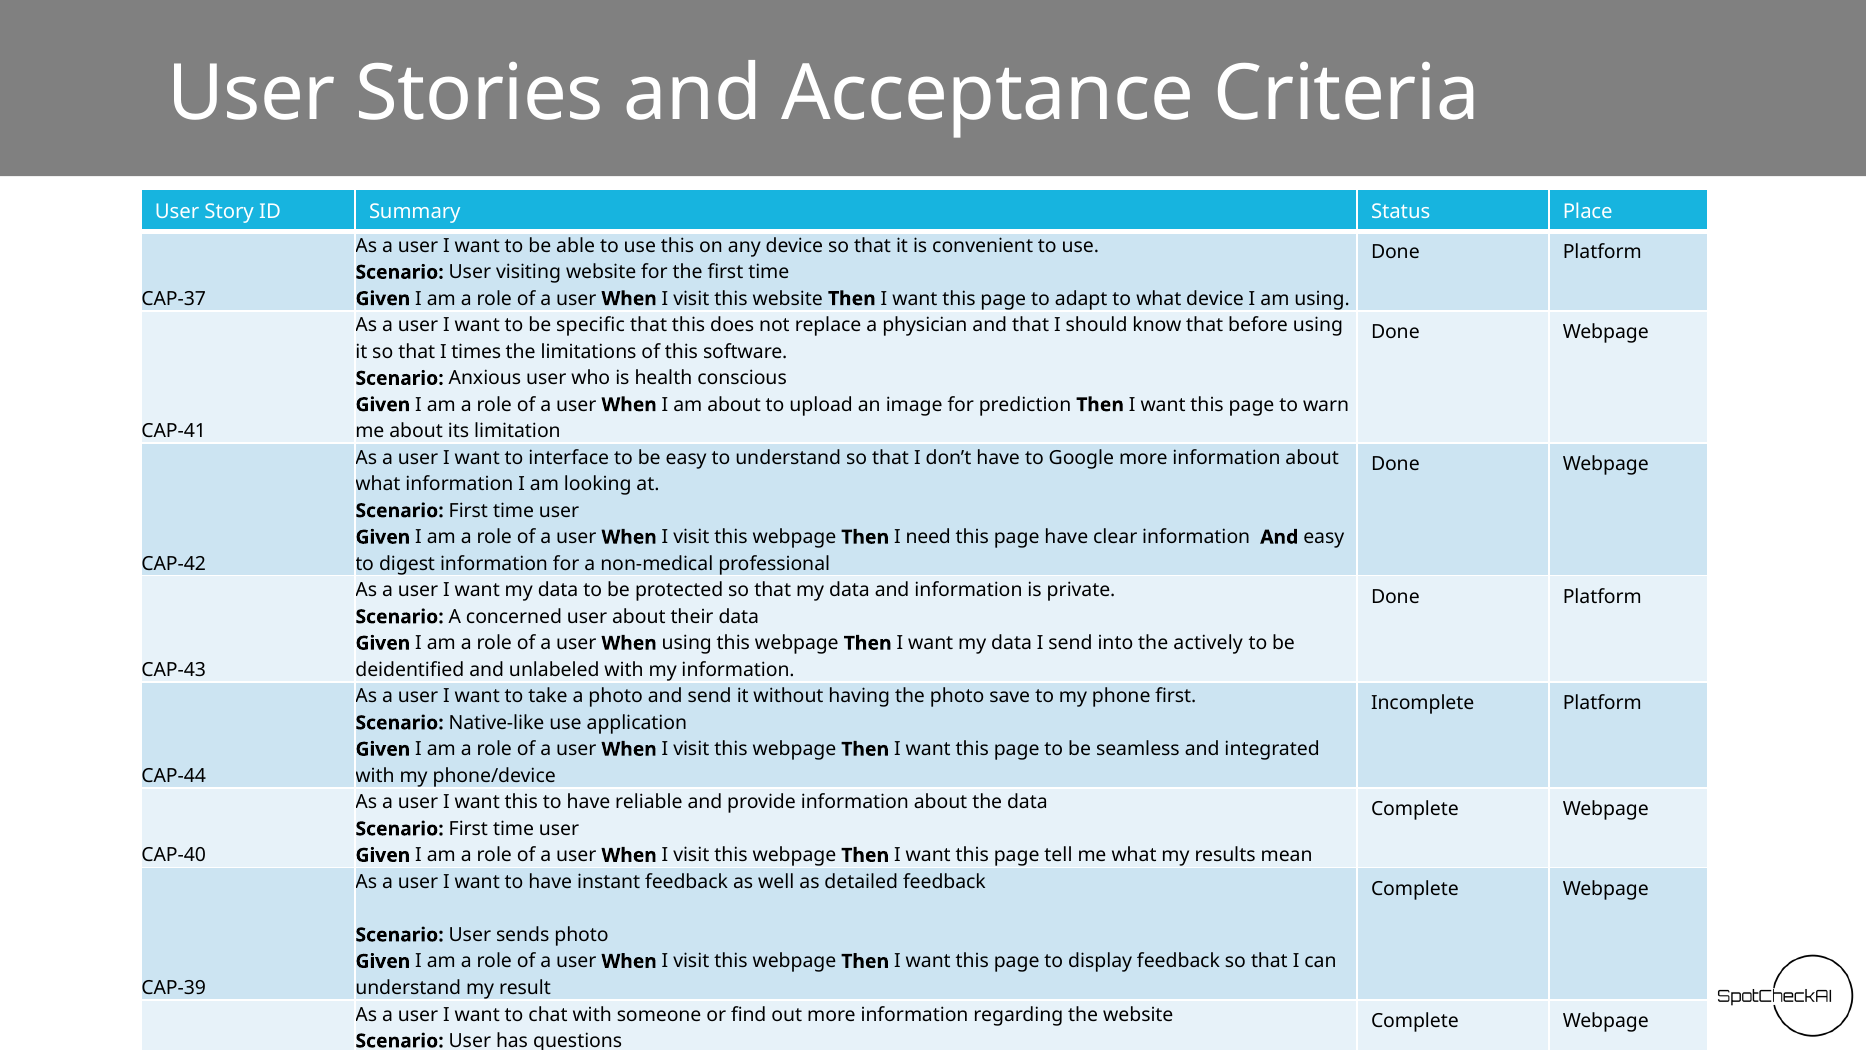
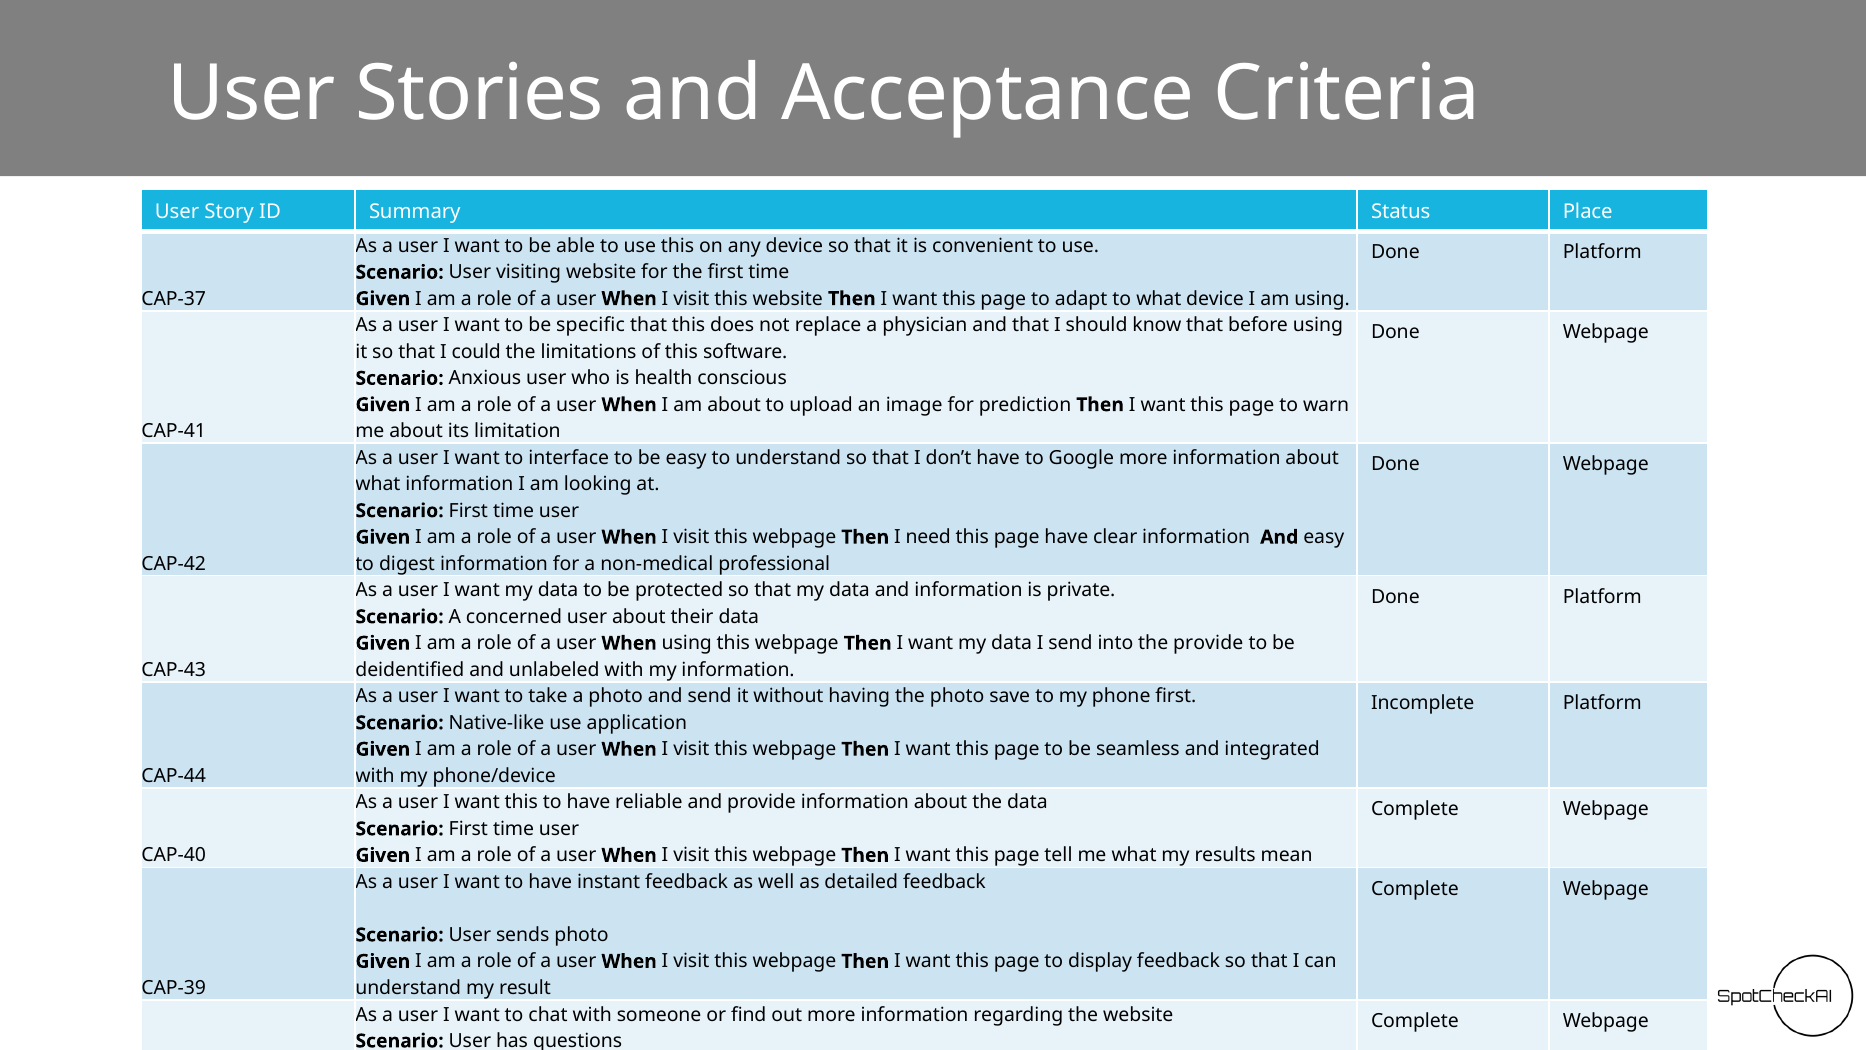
times: times -> could
the actively: actively -> provide
